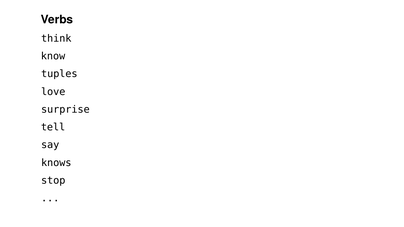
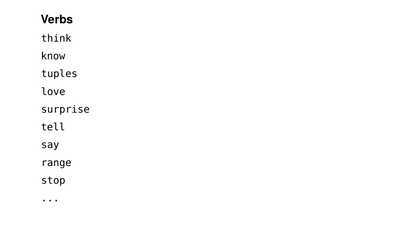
knows: knows -> range
